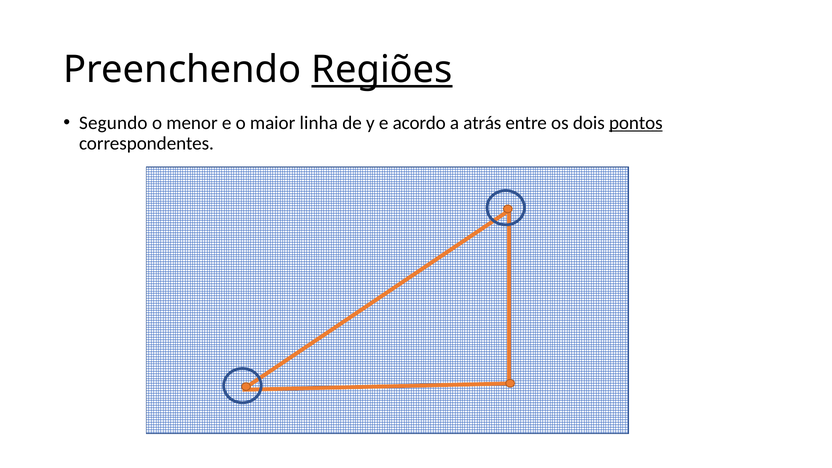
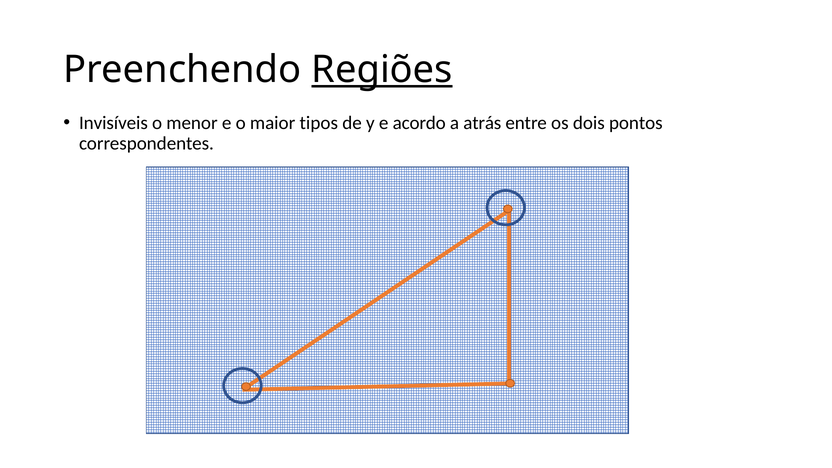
Segundo: Segundo -> Invisíveis
linha: linha -> tipos
pontos underline: present -> none
